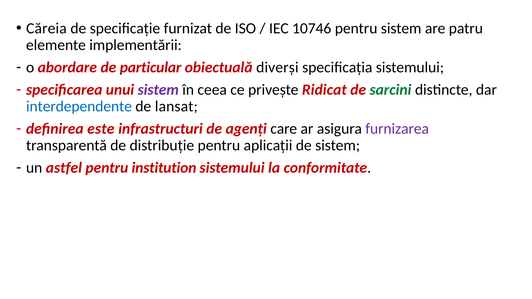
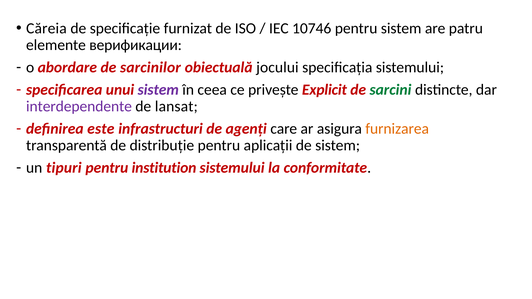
implementării: implementării -> верификации
particular: particular -> sarcinilor
diverși: diverși -> jocului
Ridicat: Ridicat -> Explicit
interdependente colour: blue -> purple
furnizarea colour: purple -> orange
astfel: astfel -> tipuri
